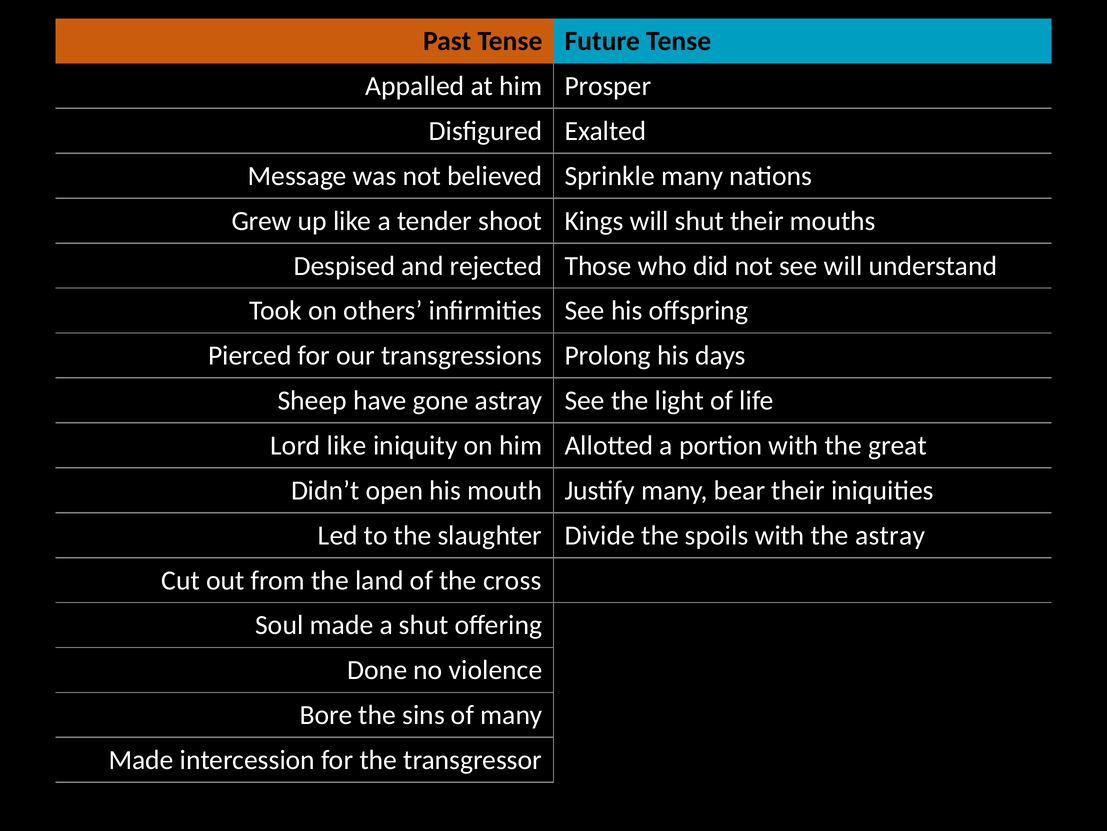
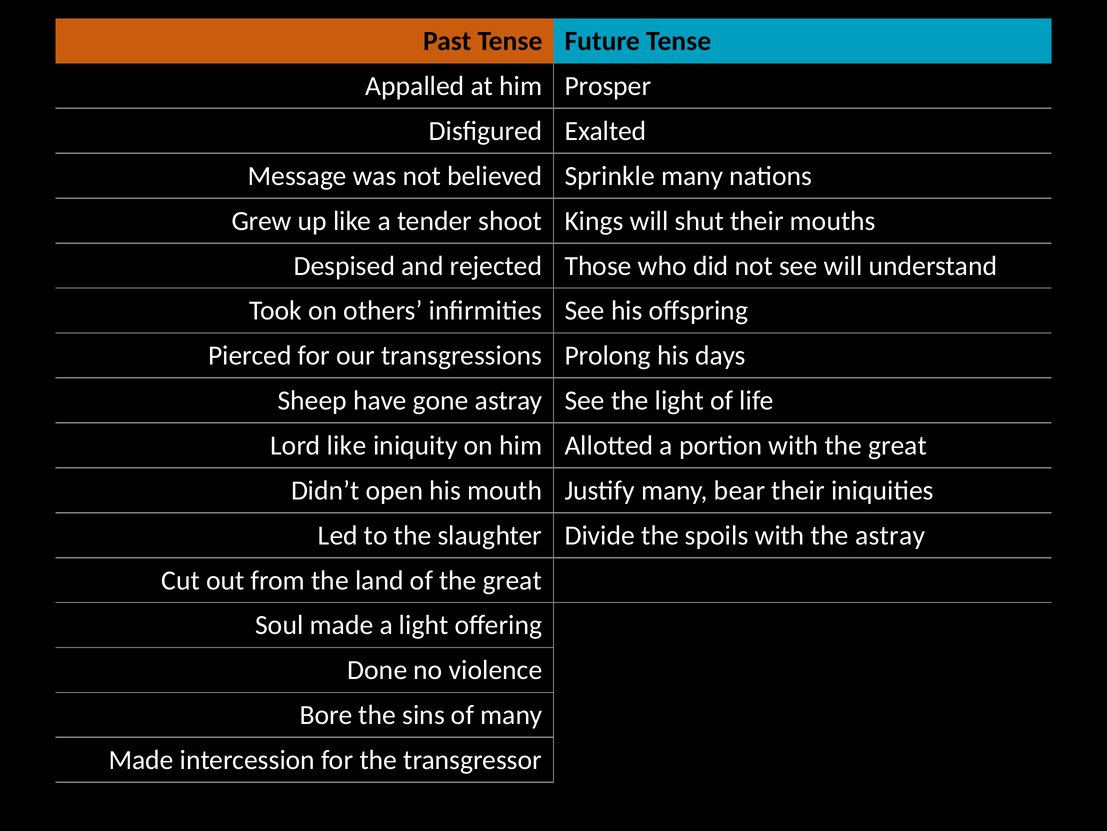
of the cross: cross -> great
a shut: shut -> light
